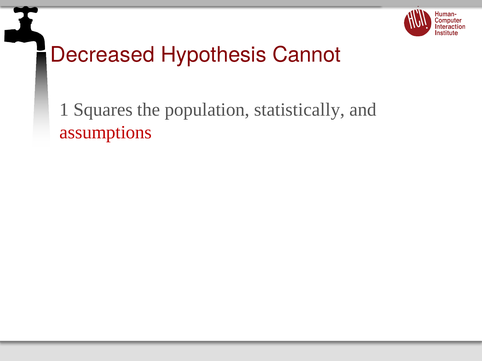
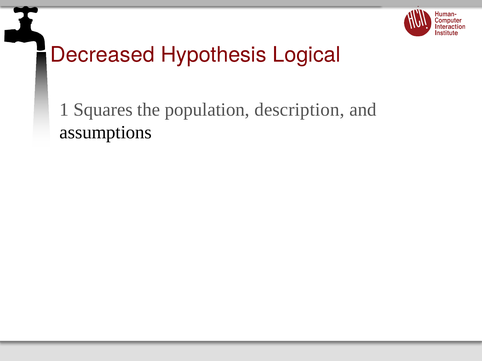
Cannot: Cannot -> Logical
statistically: statistically -> description
assumptions colour: red -> black
